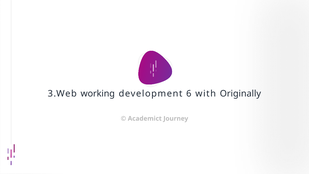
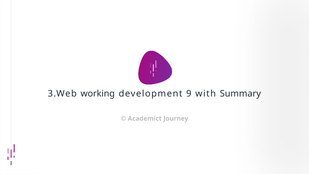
6: 6 -> 9
Originally: Originally -> Summary
